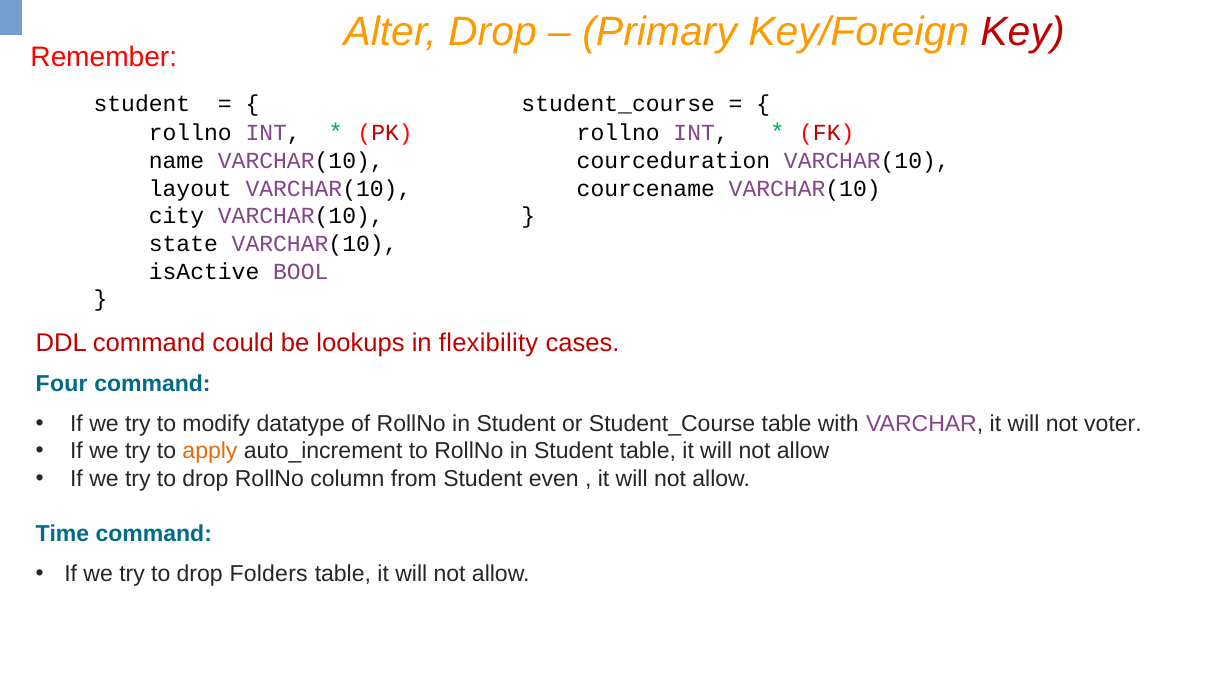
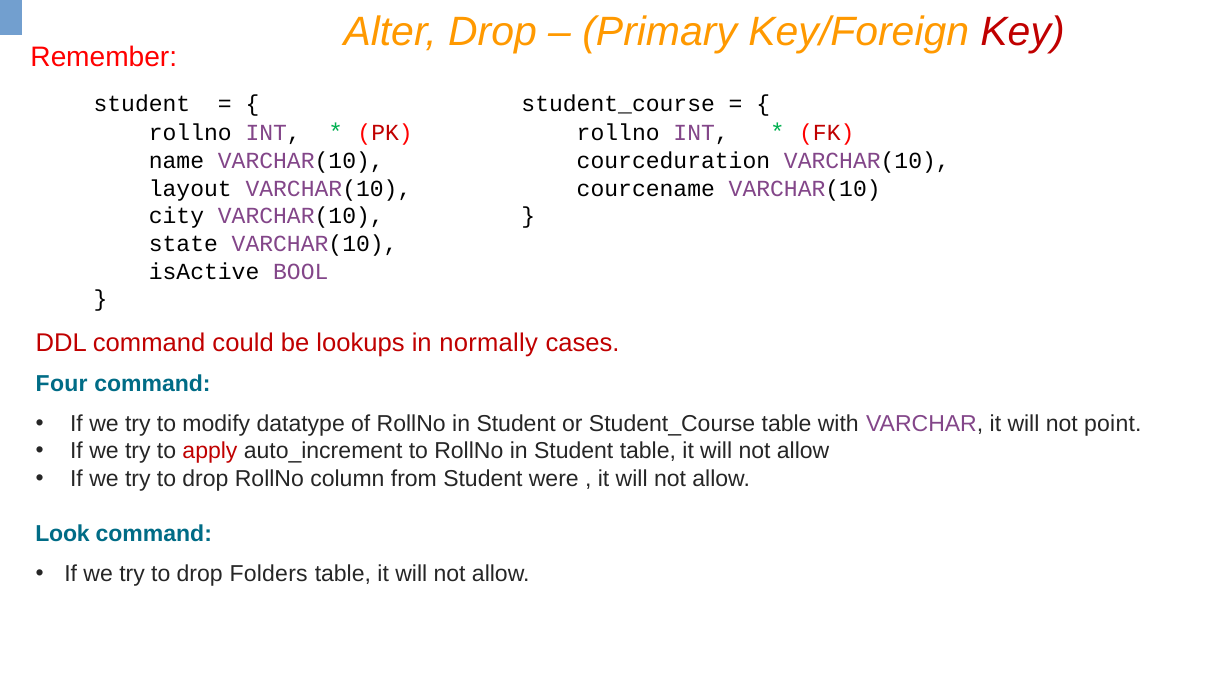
flexibility: flexibility -> normally
voter: voter -> point
apply colour: orange -> red
even: even -> were
Time: Time -> Look
